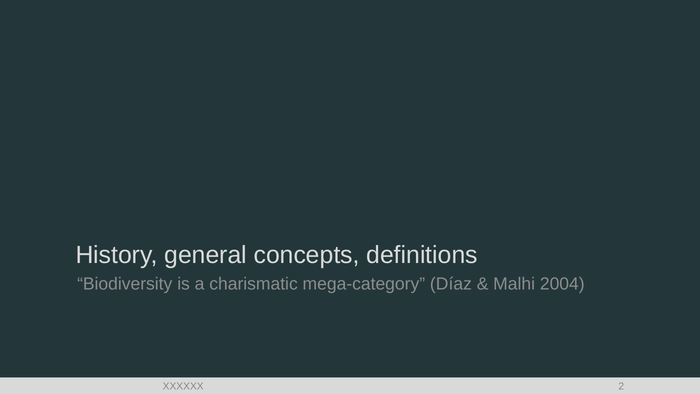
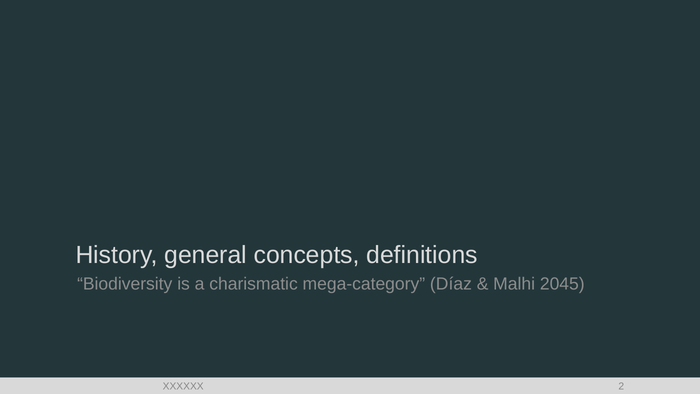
2004: 2004 -> 2045
